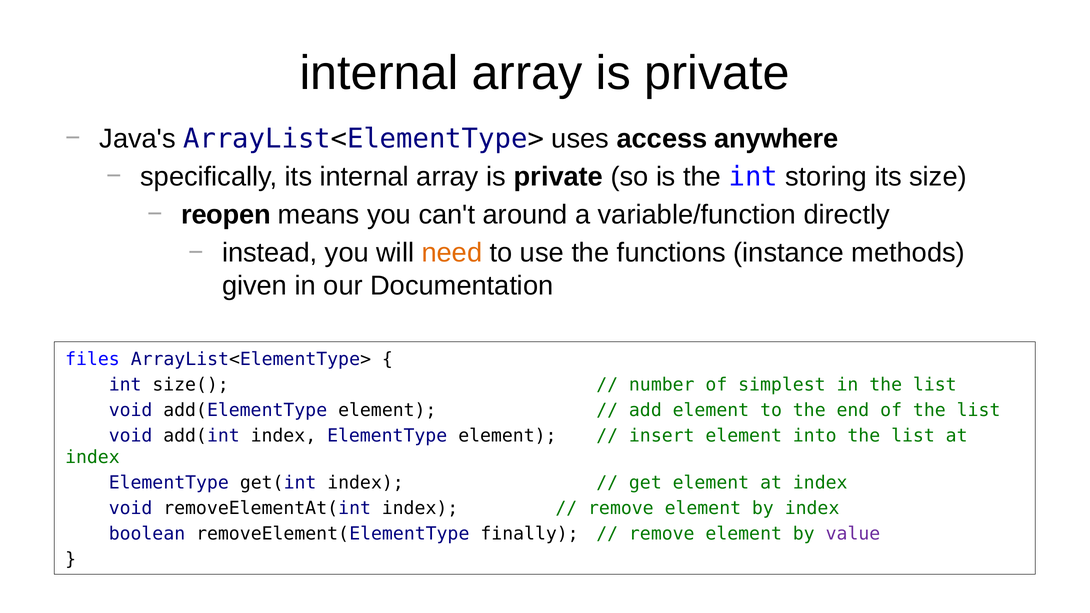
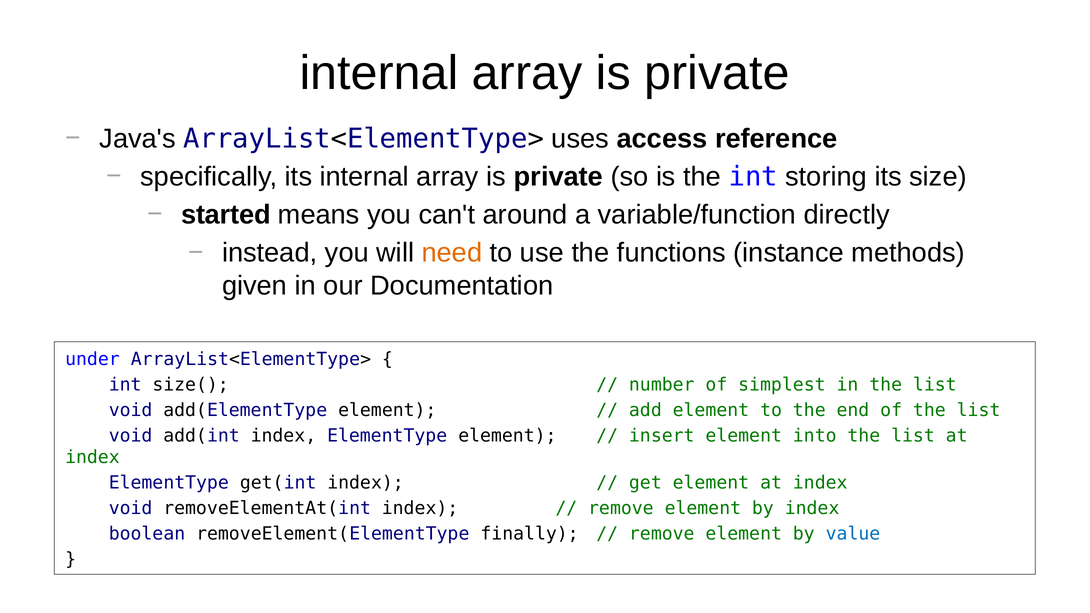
anywhere: anywhere -> reference
reopen: reopen -> started
files: files -> under
value colour: purple -> blue
